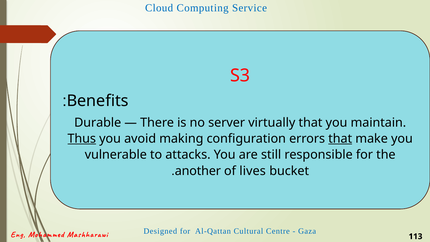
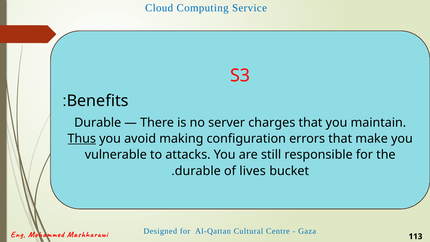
virtually: virtually -> charges
that at (340, 139) underline: present -> none
another at (198, 171): another -> durable
